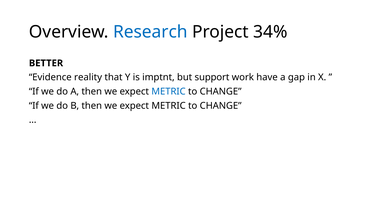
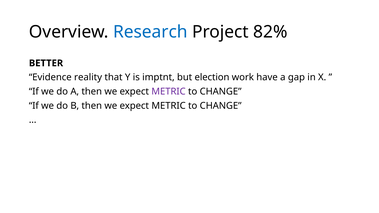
34%: 34% -> 82%
support: support -> election
METRIC at (169, 92) colour: blue -> purple
